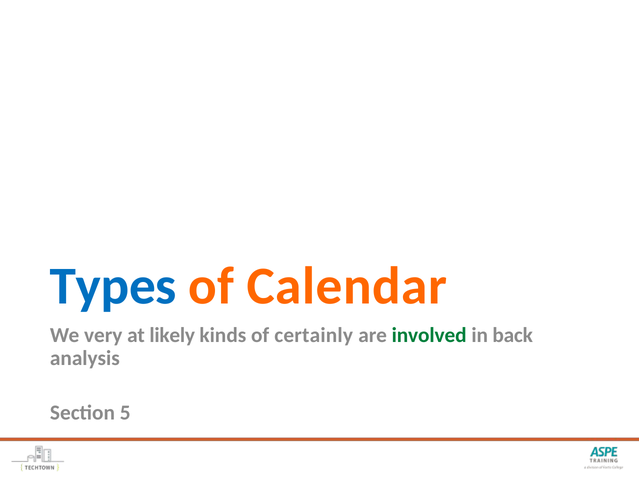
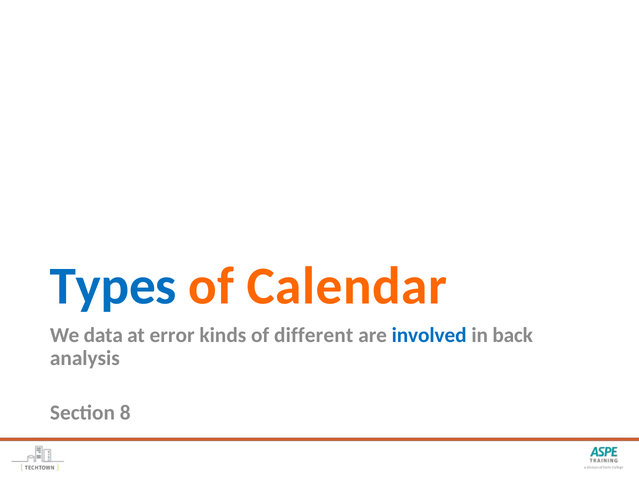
very: very -> data
likely: likely -> error
certainly: certainly -> different
involved colour: green -> blue
5: 5 -> 8
